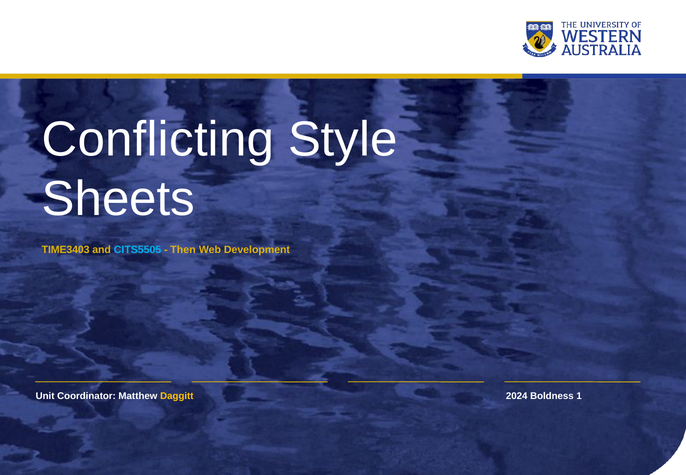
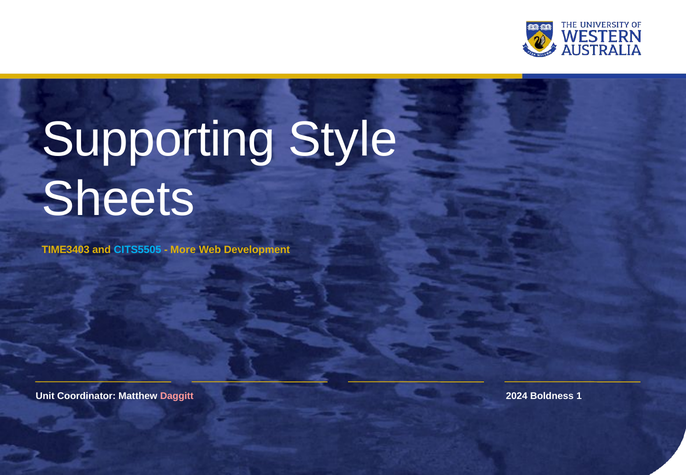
Conflicting: Conflicting -> Supporting
Then: Then -> More
Daggitt colour: yellow -> pink
